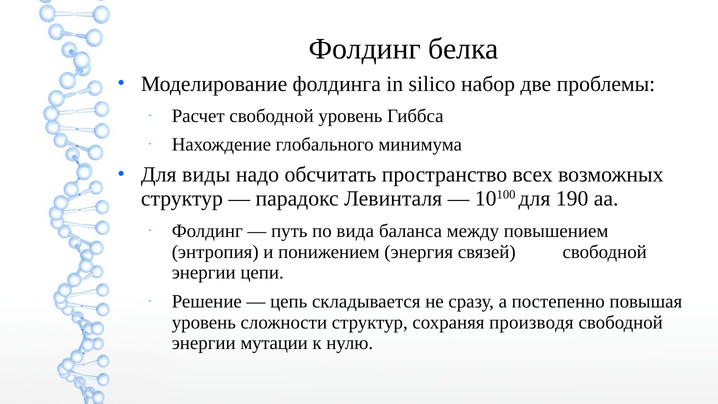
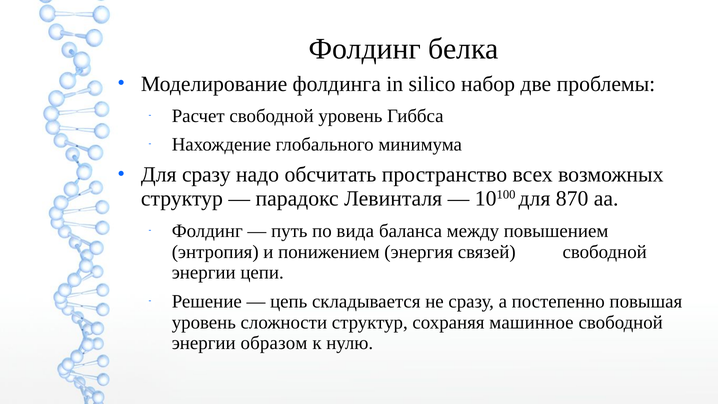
Для виды: виды -> сразу
190: 190 -> 870
производя: производя -> машинное
мутации: мутации -> образом
